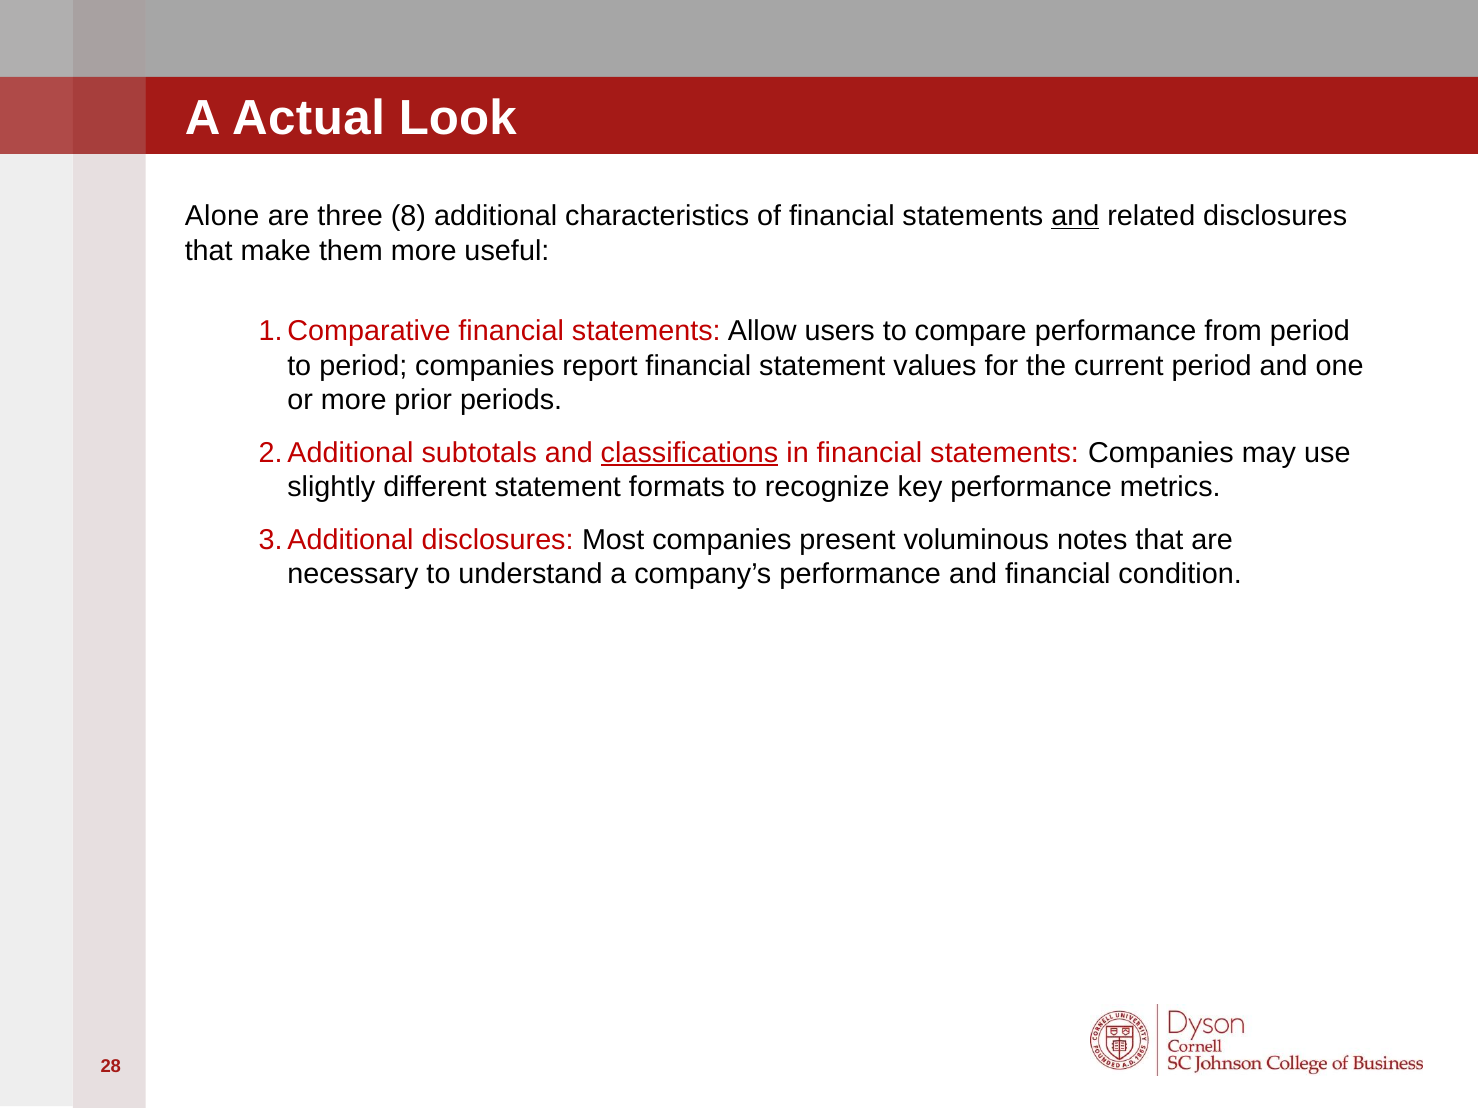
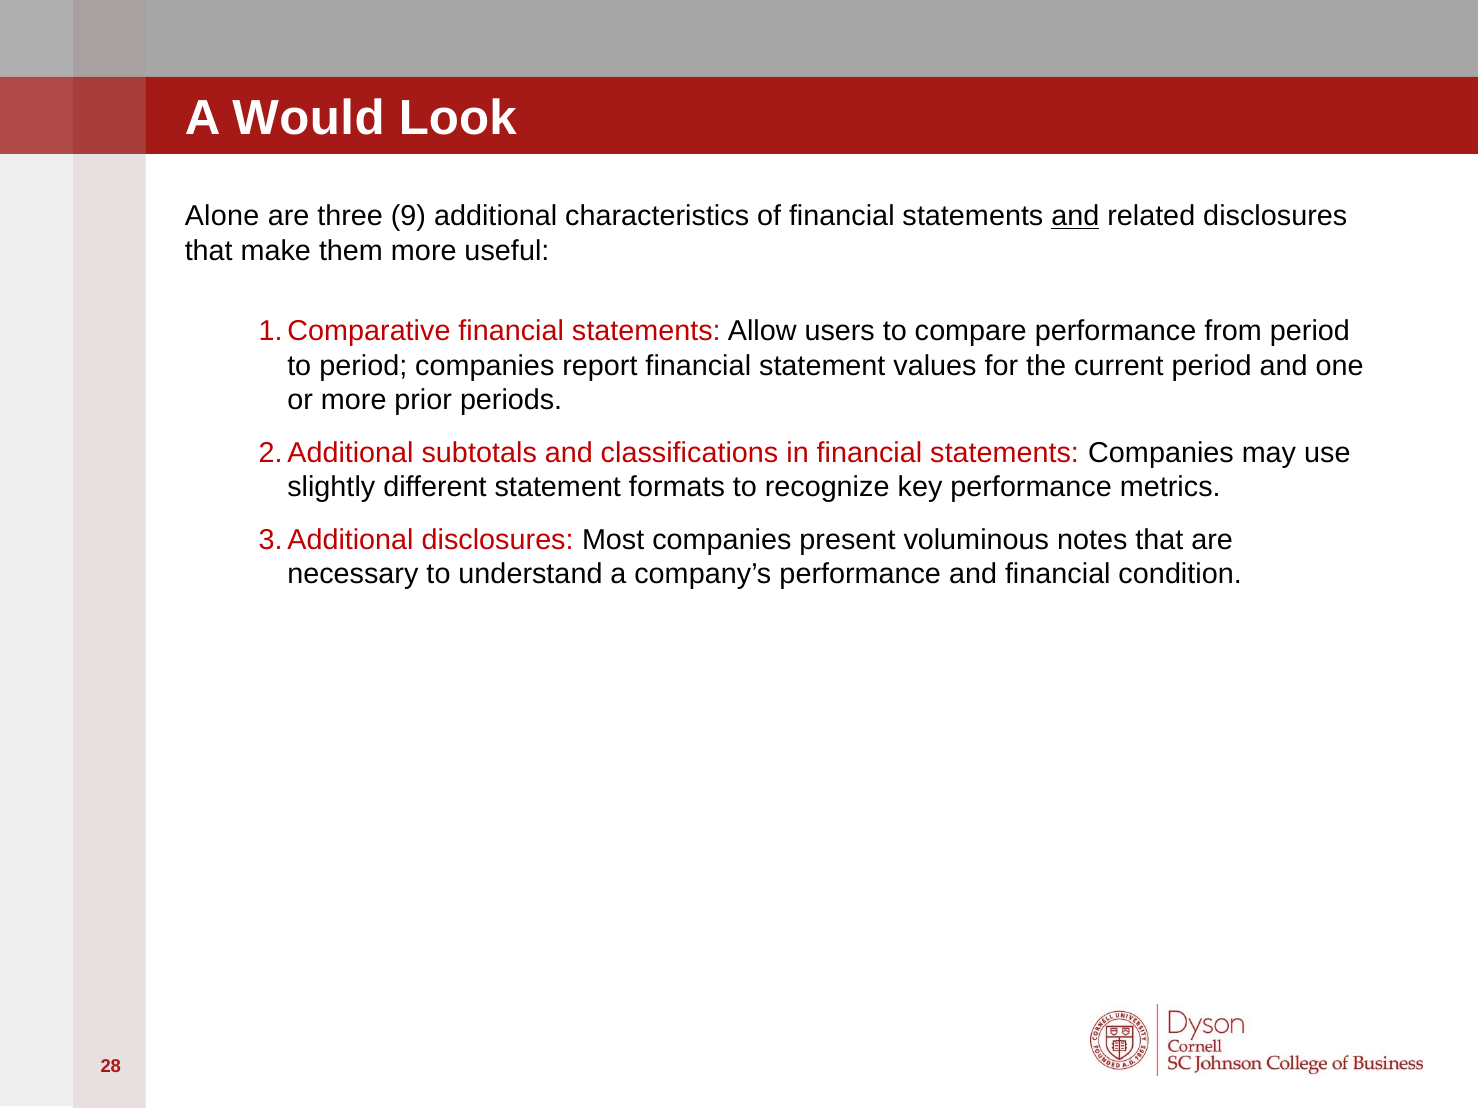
Actual: Actual -> Would
8: 8 -> 9
classifications underline: present -> none
